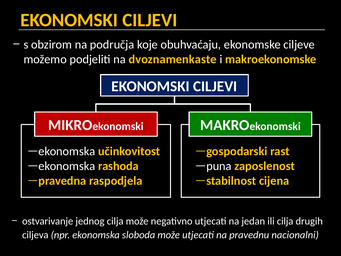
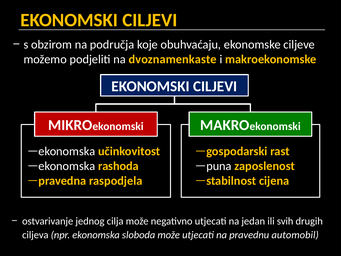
ili cilja: cilja -> svih
nacionalni: nacionalni -> automobil
